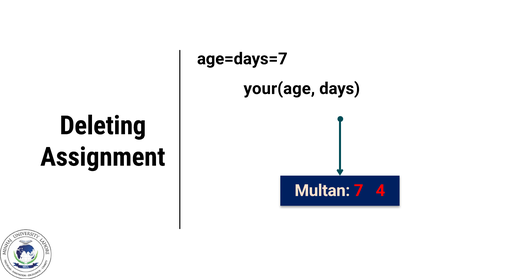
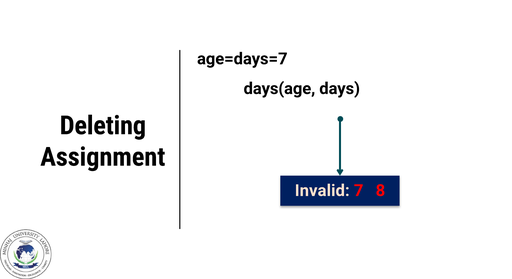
your(age: your(age -> days(age
Multan: Multan -> Invalid
4: 4 -> 8
